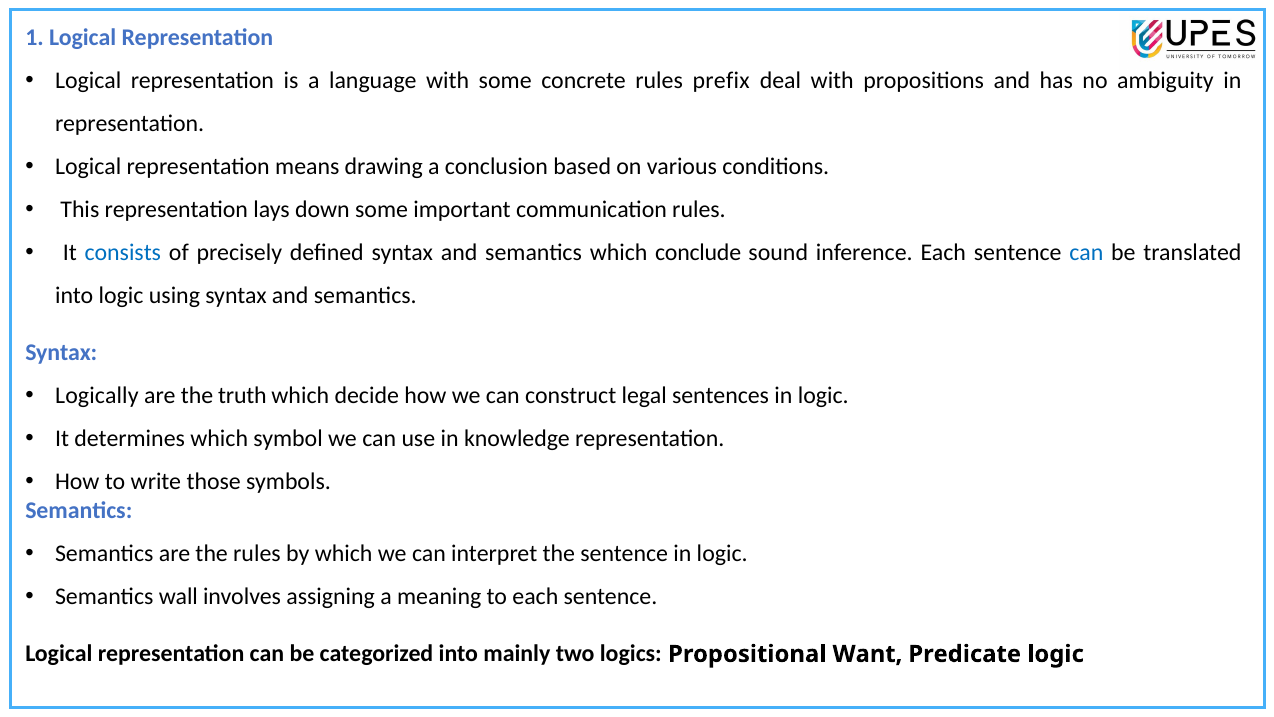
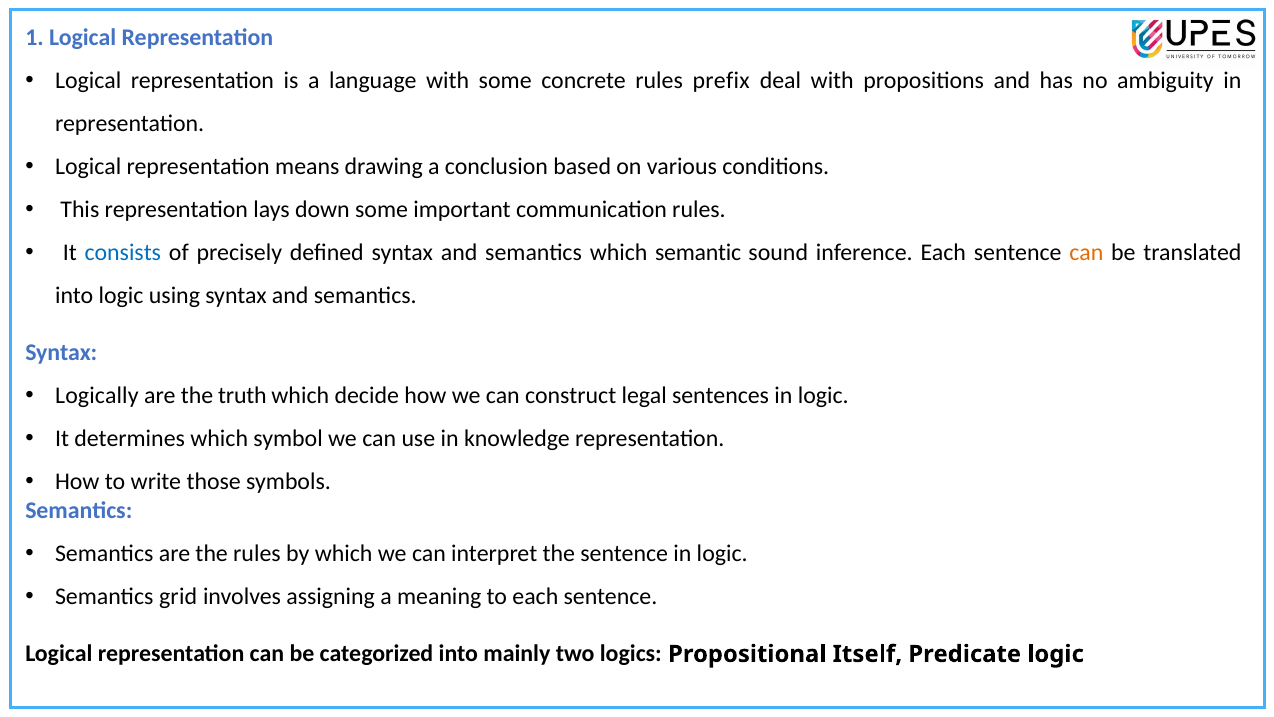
conclude: conclude -> semantic
can at (1086, 252) colour: blue -> orange
wall: wall -> grid
Want: Want -> Itself
